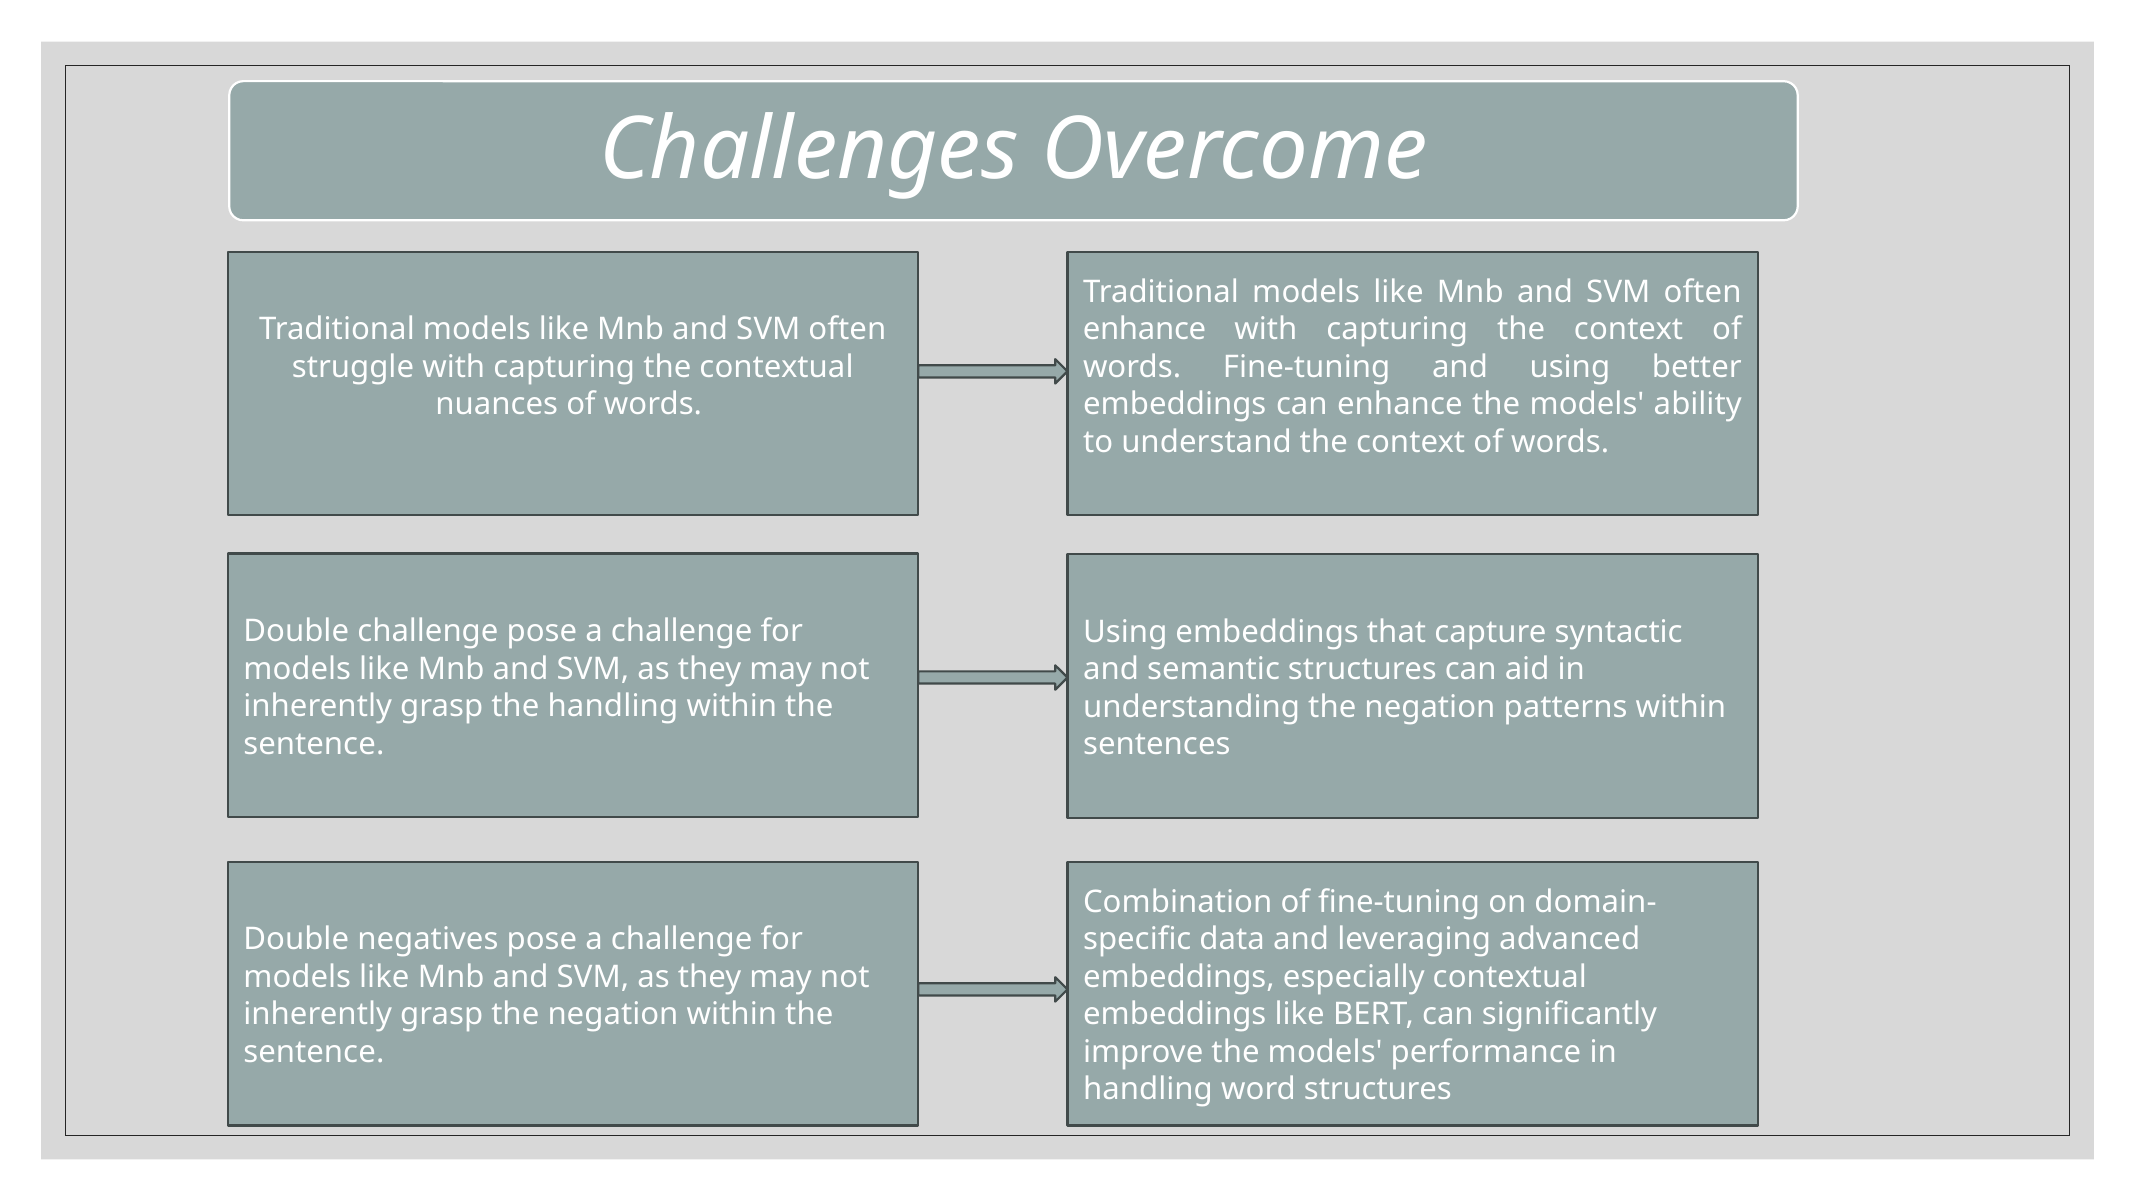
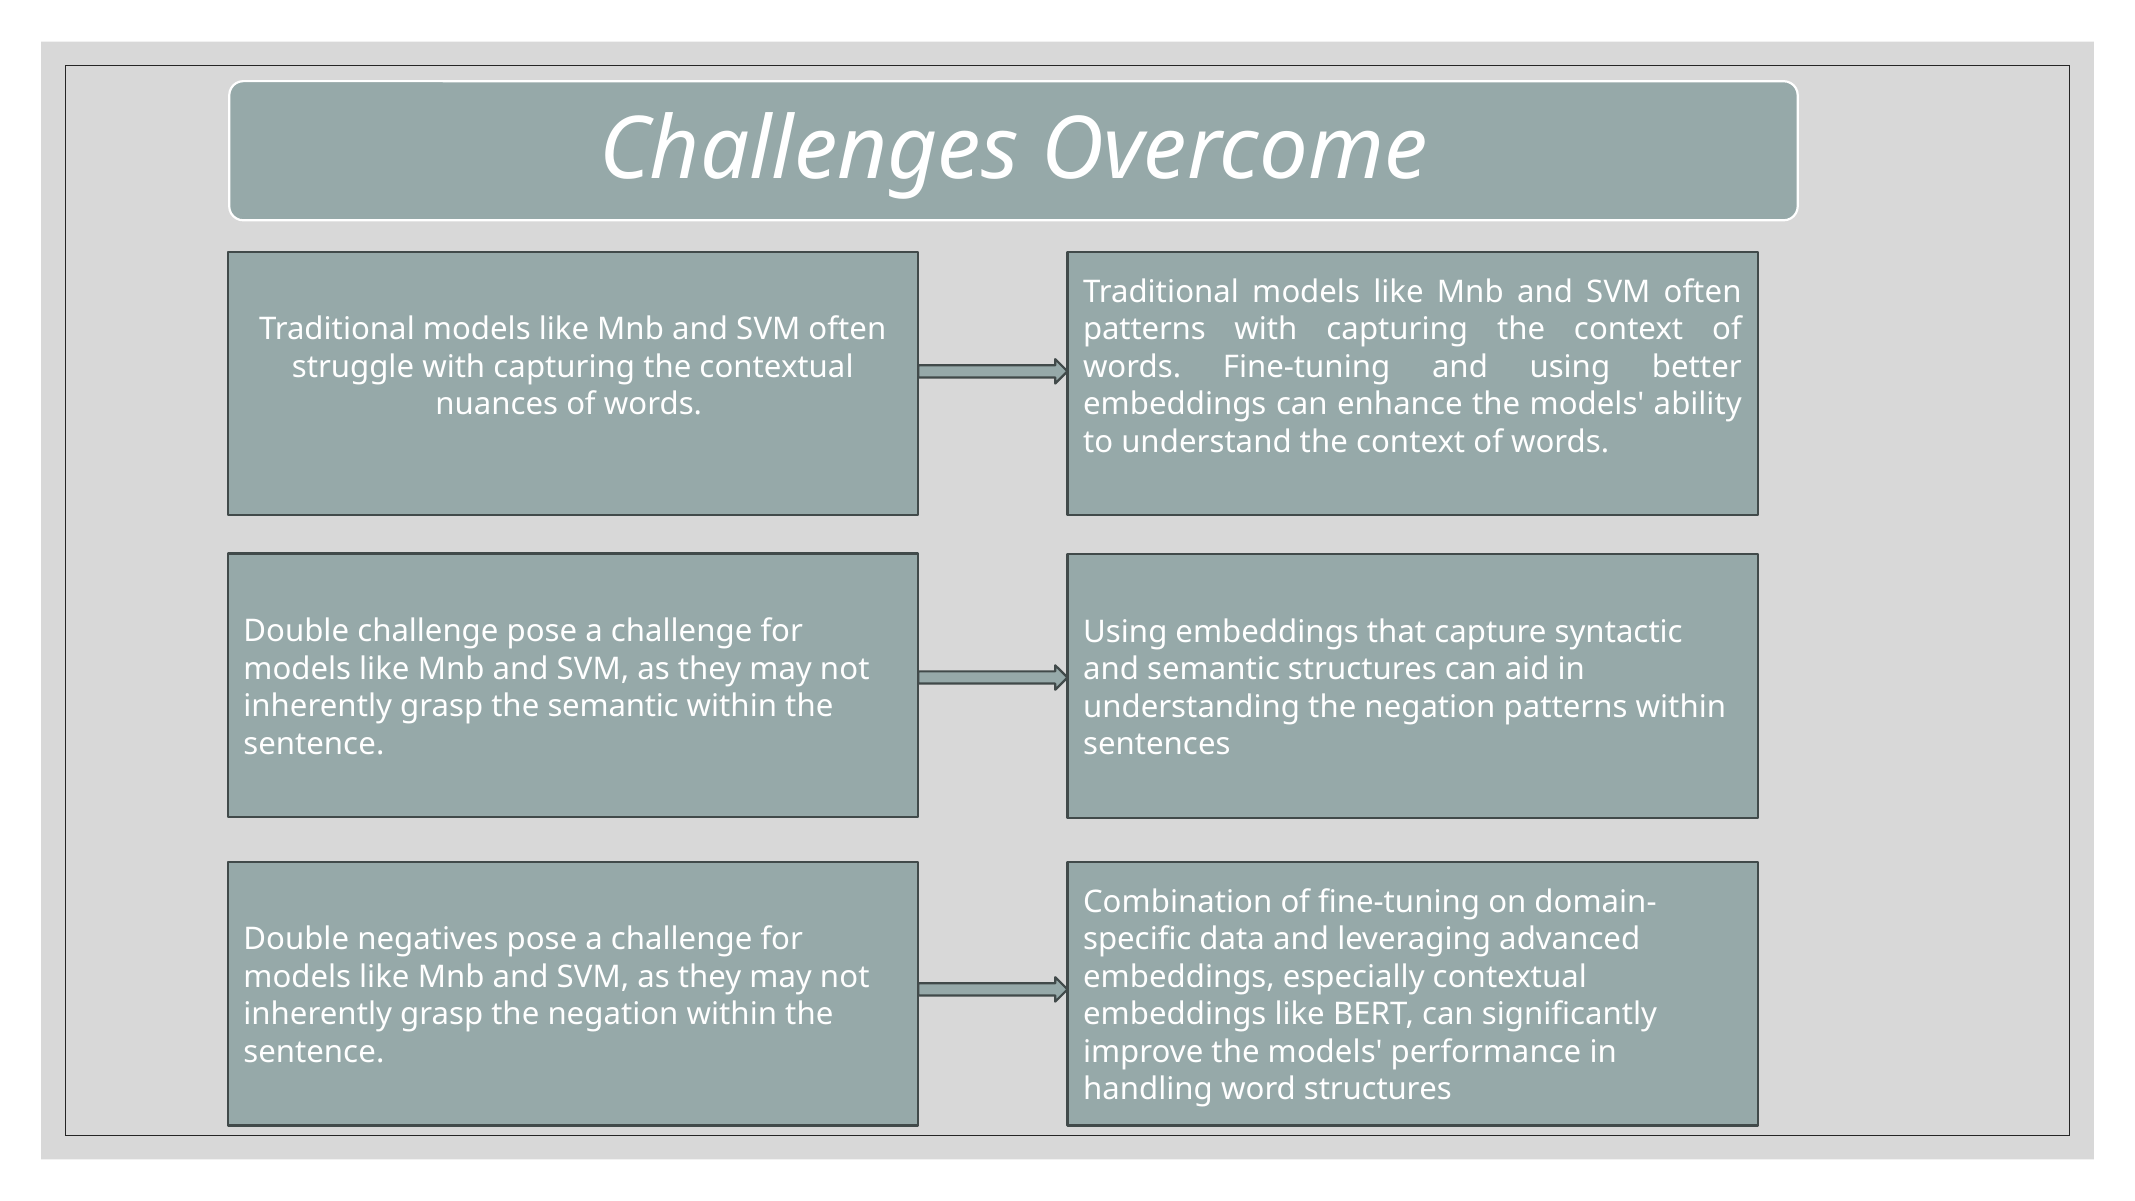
enhance at (1145, 330): enhance -> patterns
the handling: handling -> semantic
